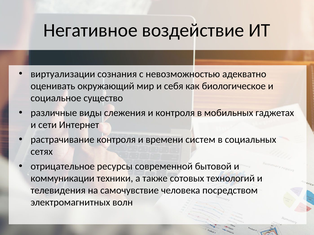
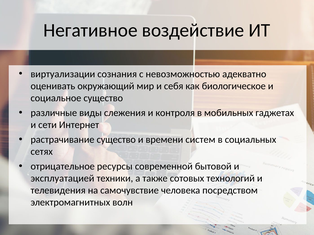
растрачивание контроля: контроля -> существо
коммуникации: коммуникации -> эксплуатацией
